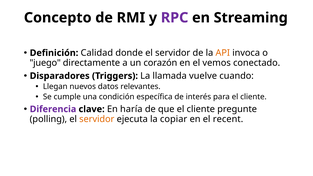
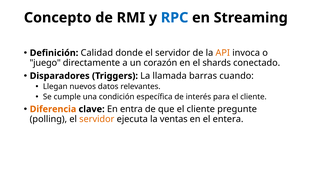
RPC colour: purple -> blue
vemos: vemos -> shards
vuelve: vuelve -> barras
Diferencia colour: purple -> orange
haría: haría -> entra
copiar: copiar -> ventas
recent: recent -> entera
